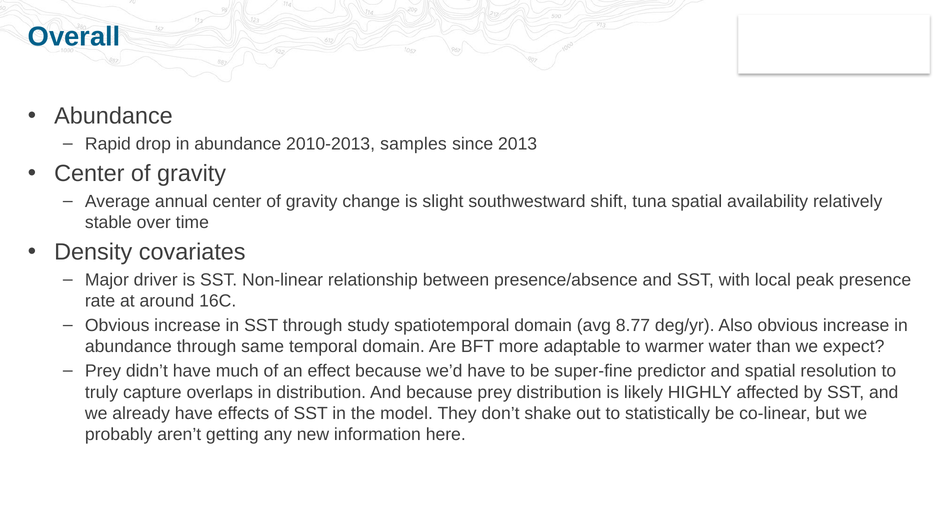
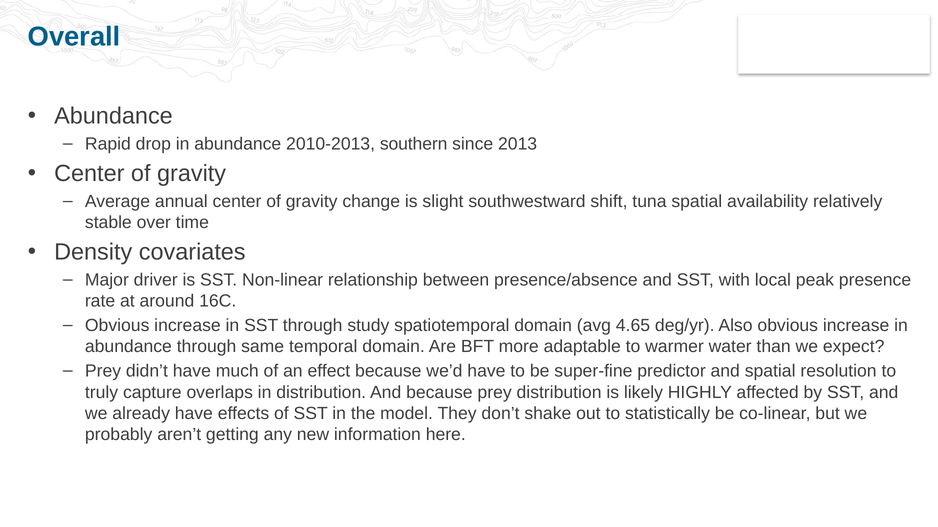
samples: samples -> southern
8.77: 8.77 -> 4.65
